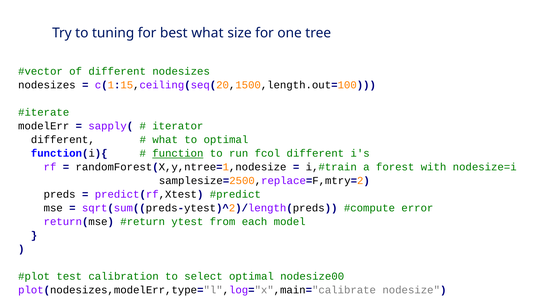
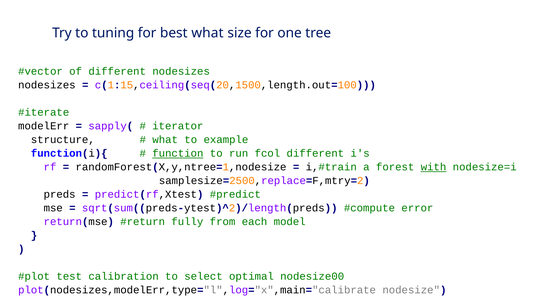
different at (63, 140): different -> structure
to optimal: optimal -> example
with underline: none -> present
ytest: ytest -> fully
